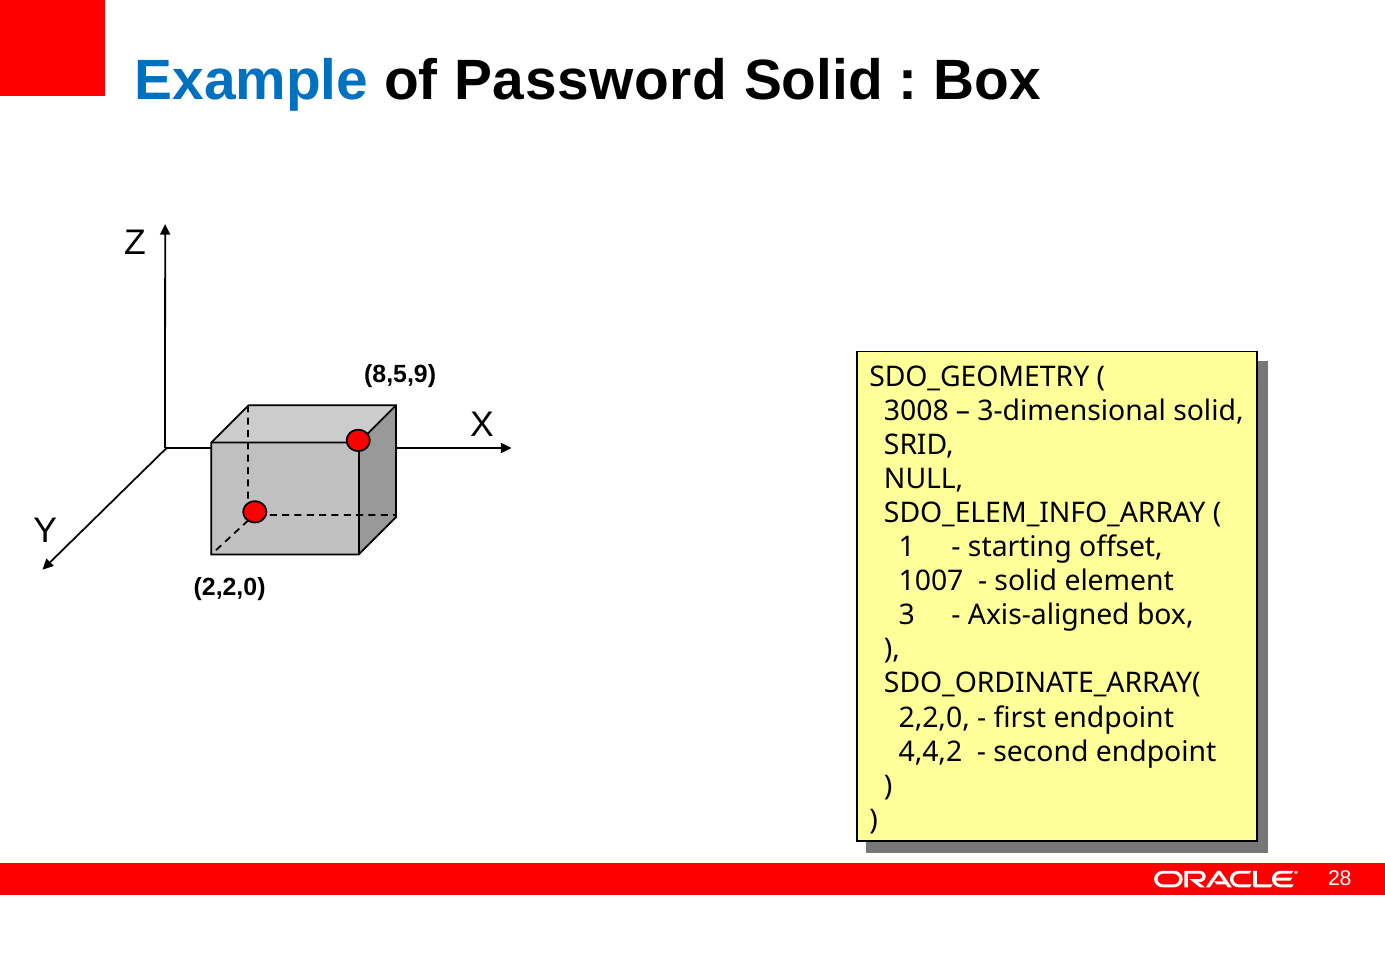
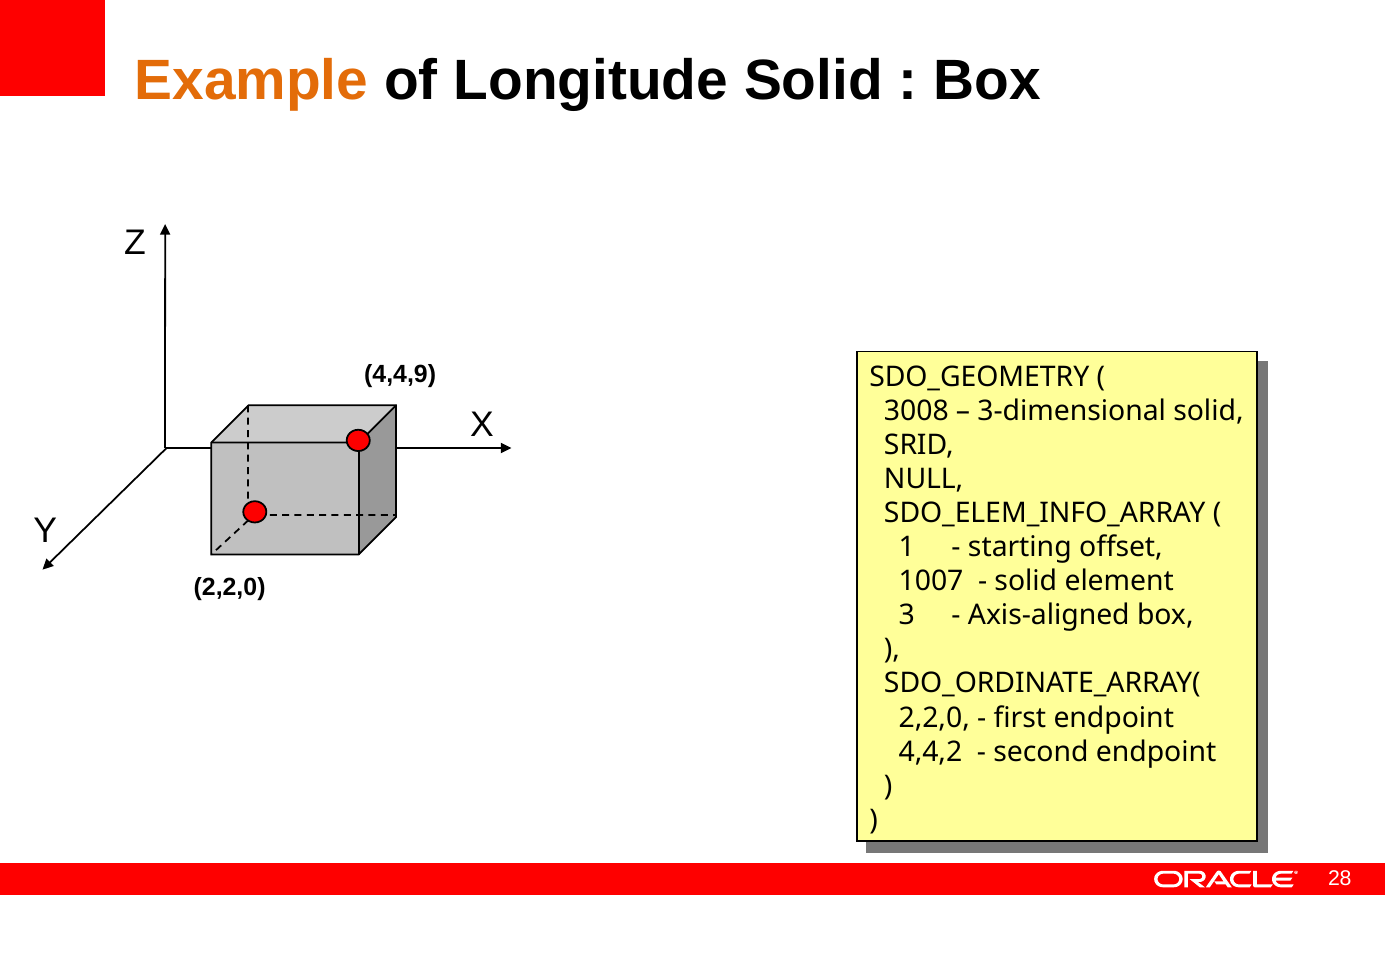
Example colour: blue -> orange
Password: Password -> Longitude
8,5,9: 8,5,9 -> 4,4,9
